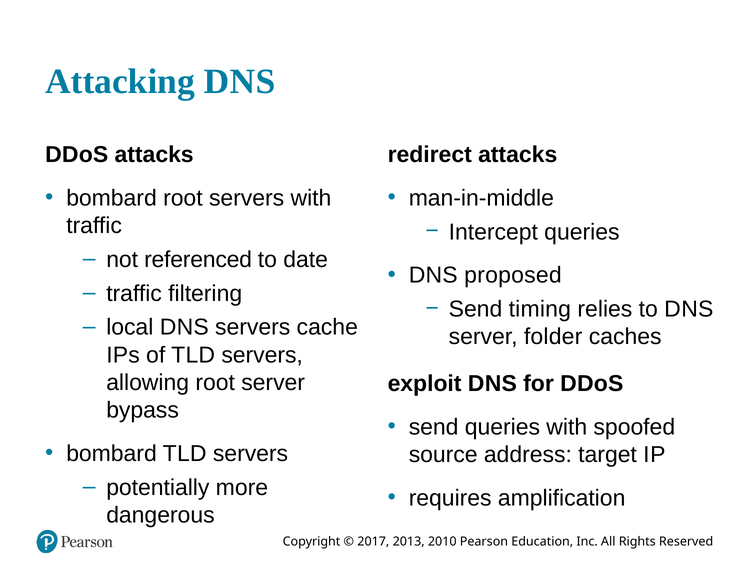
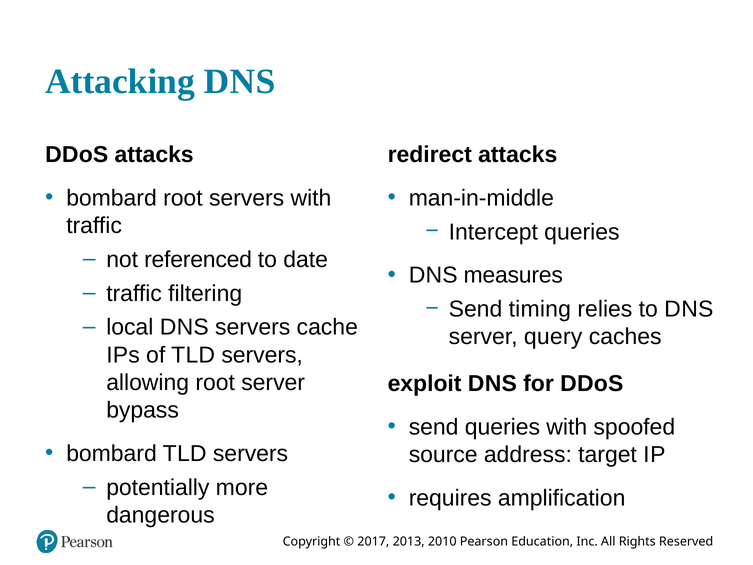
proposed: proposed -> measures
folder: folder -> query
